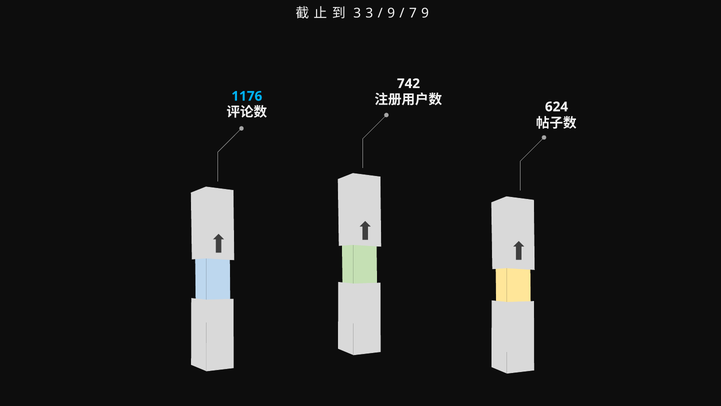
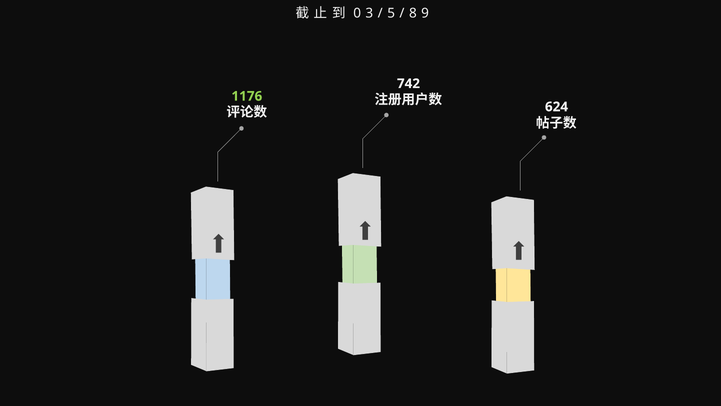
3 at (357, 13): 3 -> 0
9 at (391, 13): 9 -> 5
7: 7 -> 8
1176 colour: light blue -> light green
